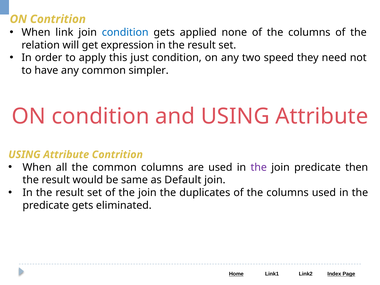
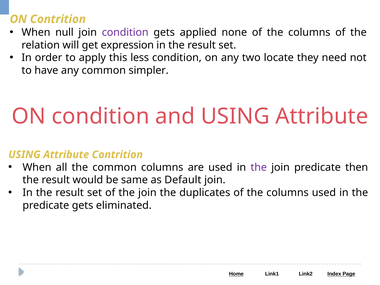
link: link -> null
condition at (125, 32) colour: blue -> purple
just: just -> less
speed: speed -> locate
